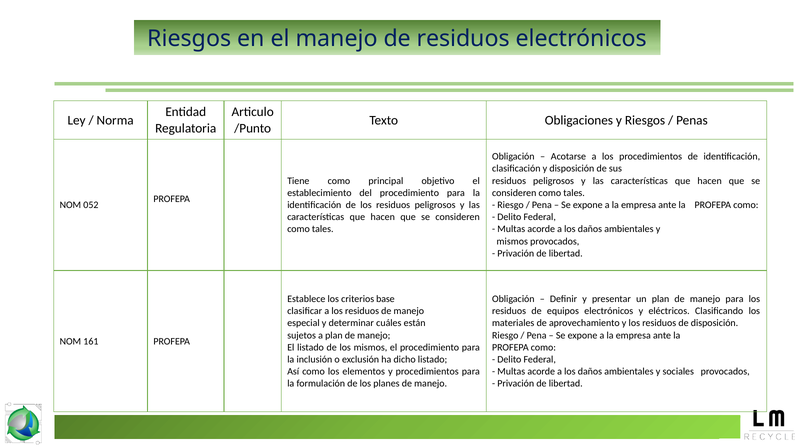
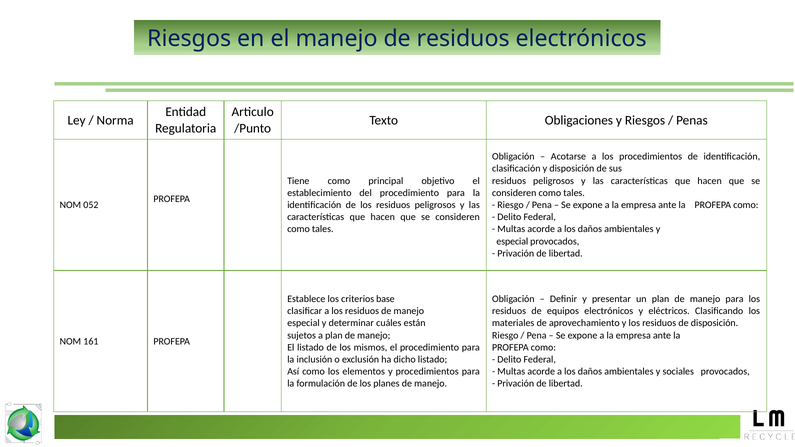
mismos at (512, 241): mismos -> especial
